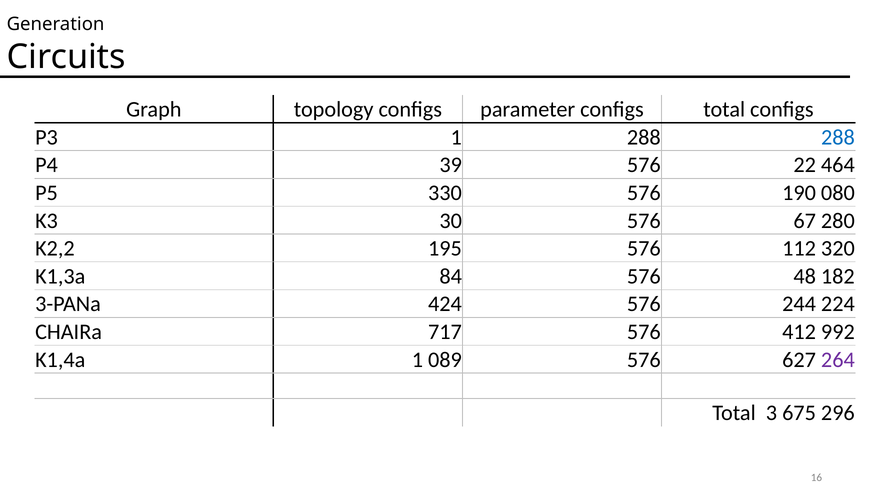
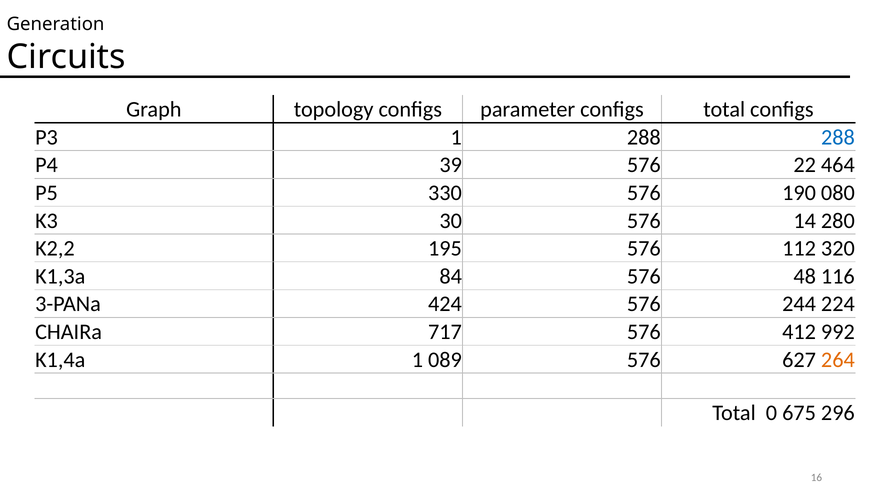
67: 67 -> 14
182: 182 -> 116
264 colour: purple -> orange
3: 3 -> 0
